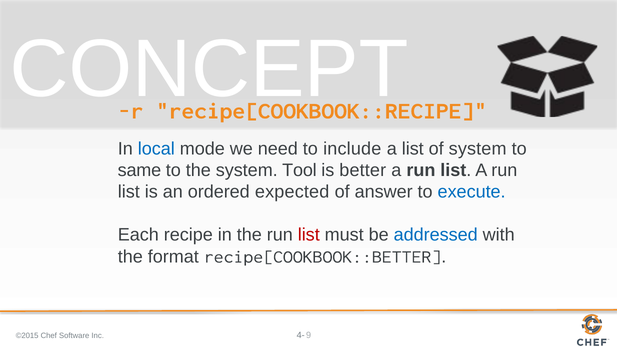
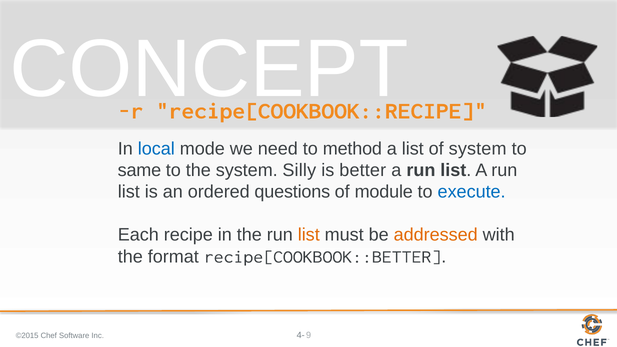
include: include -> method
Tool: Tool -> Silly
expected: expected -> questions
answer: answer -> module
list at (309, 235) colour: red -> orange
addressed colour: blue -> orange
